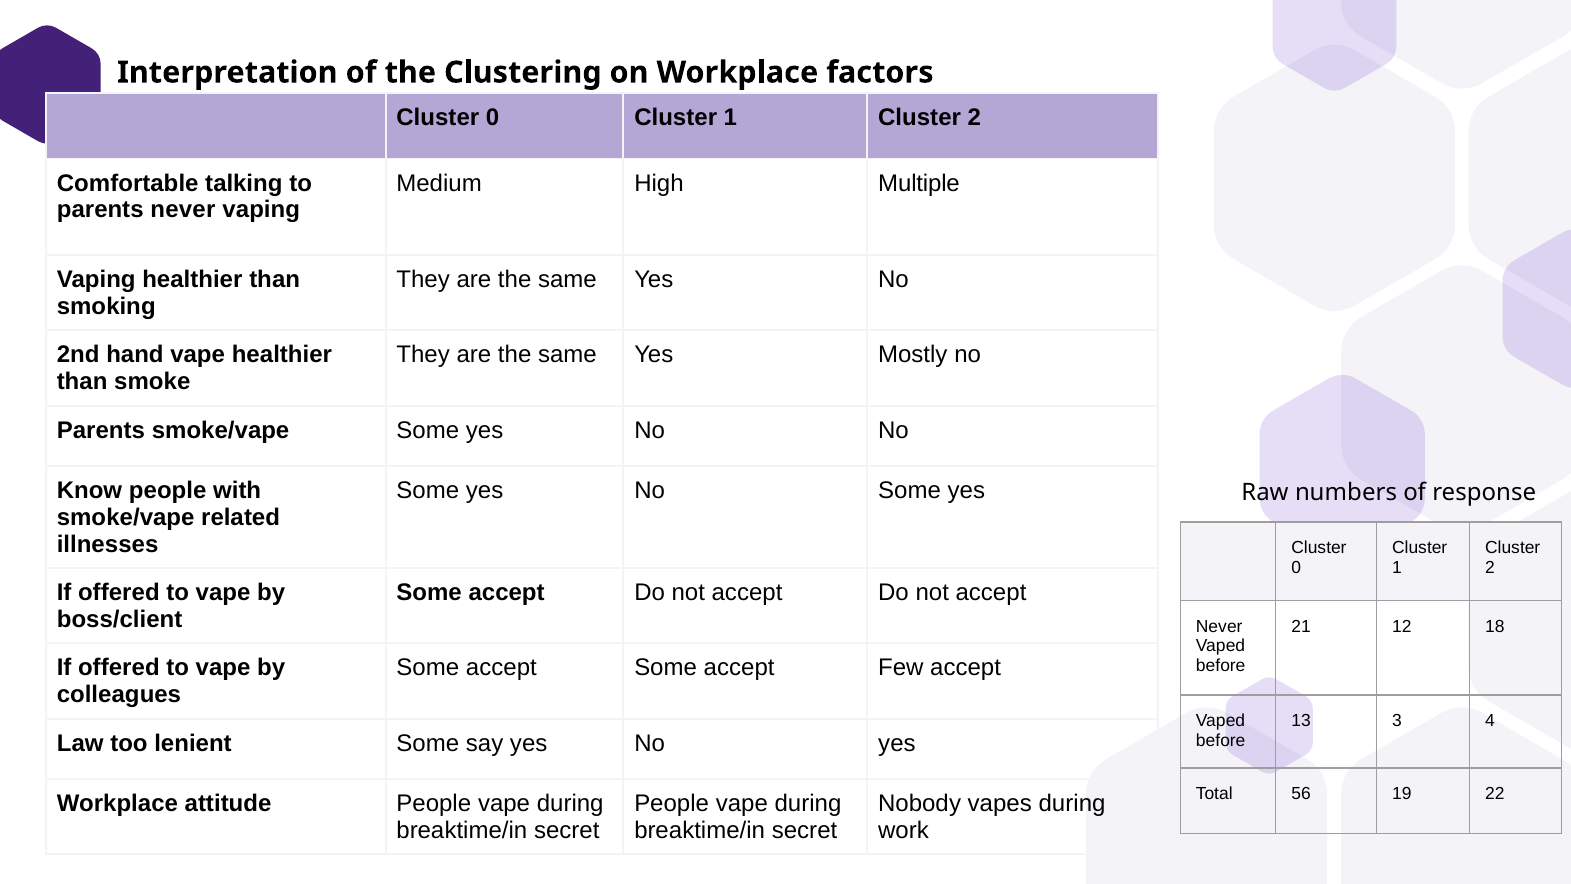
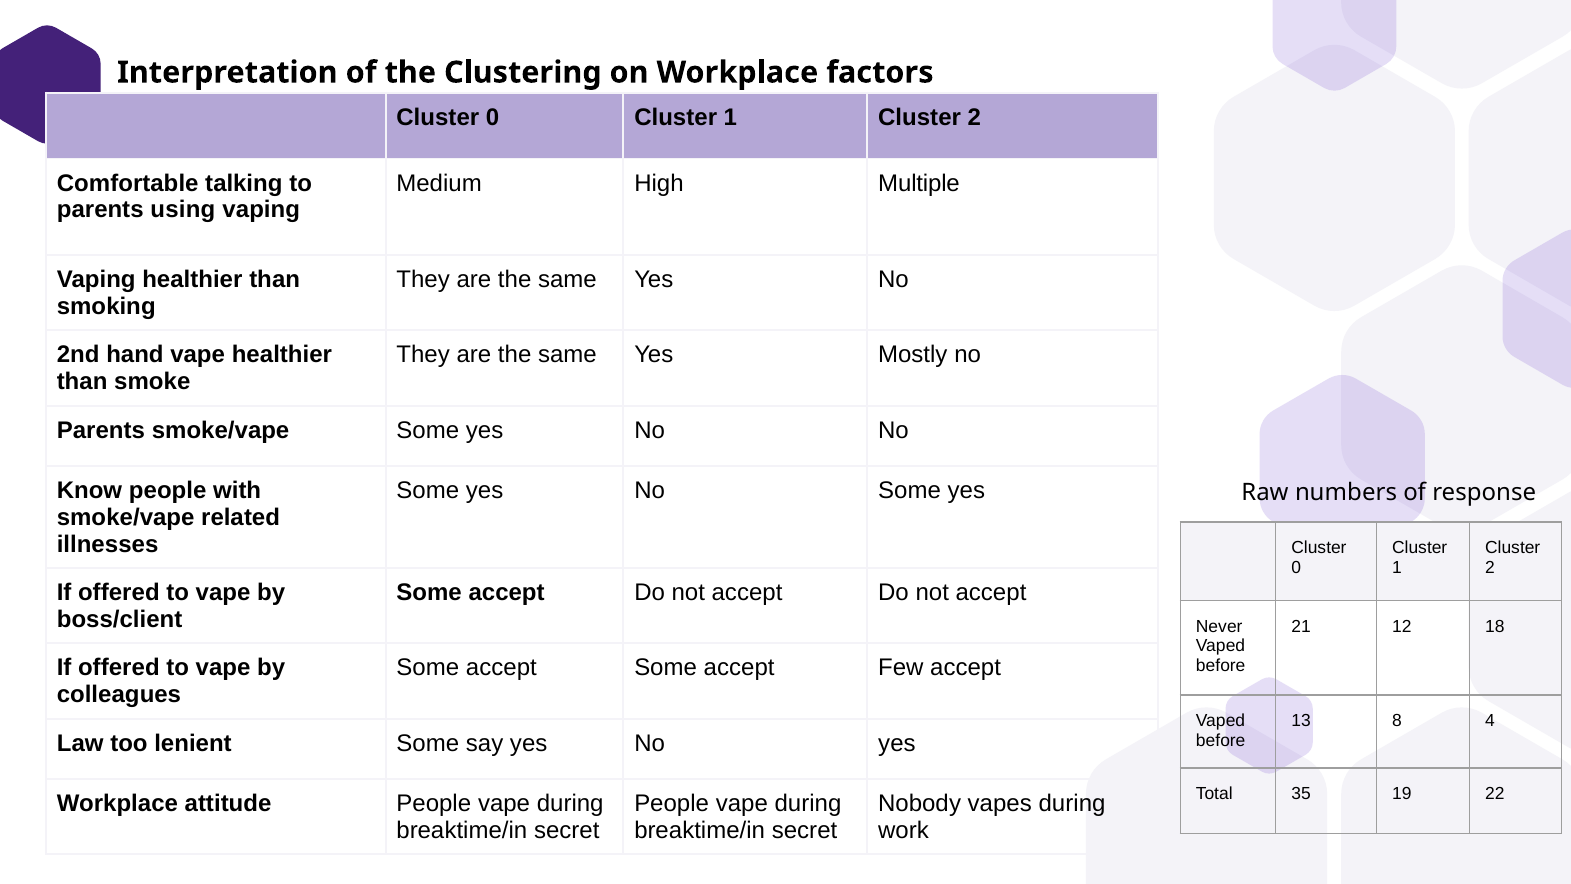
parents never: never -> using
3: 3 -> 8
56: 56 -> 35
